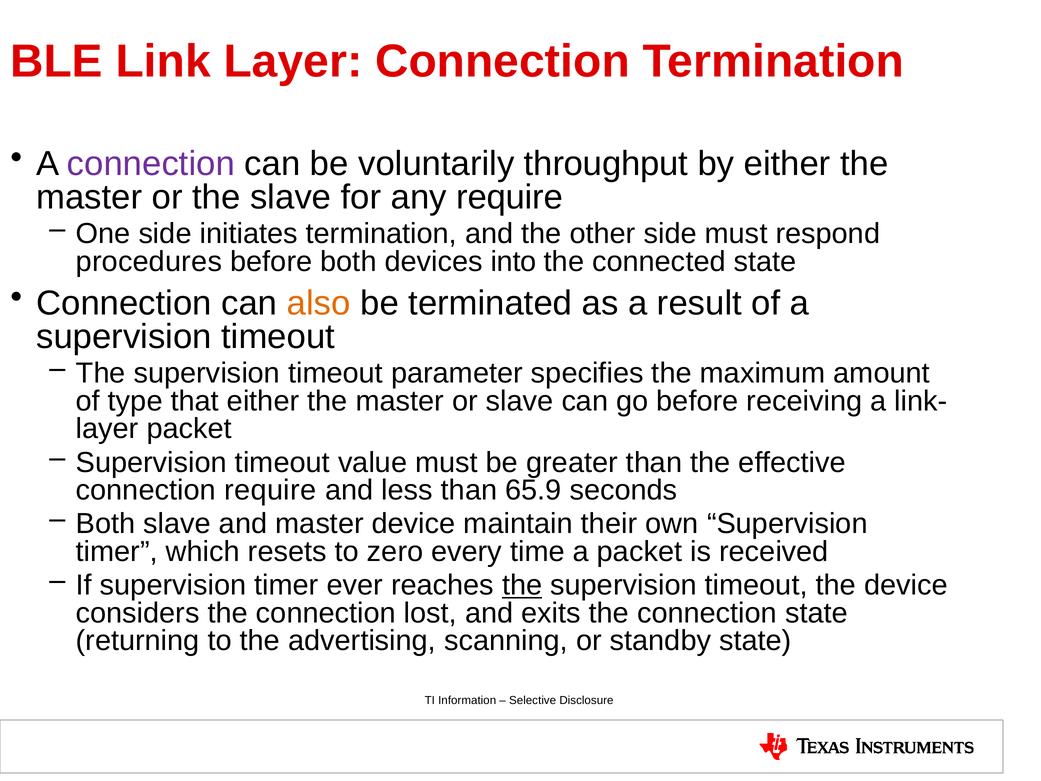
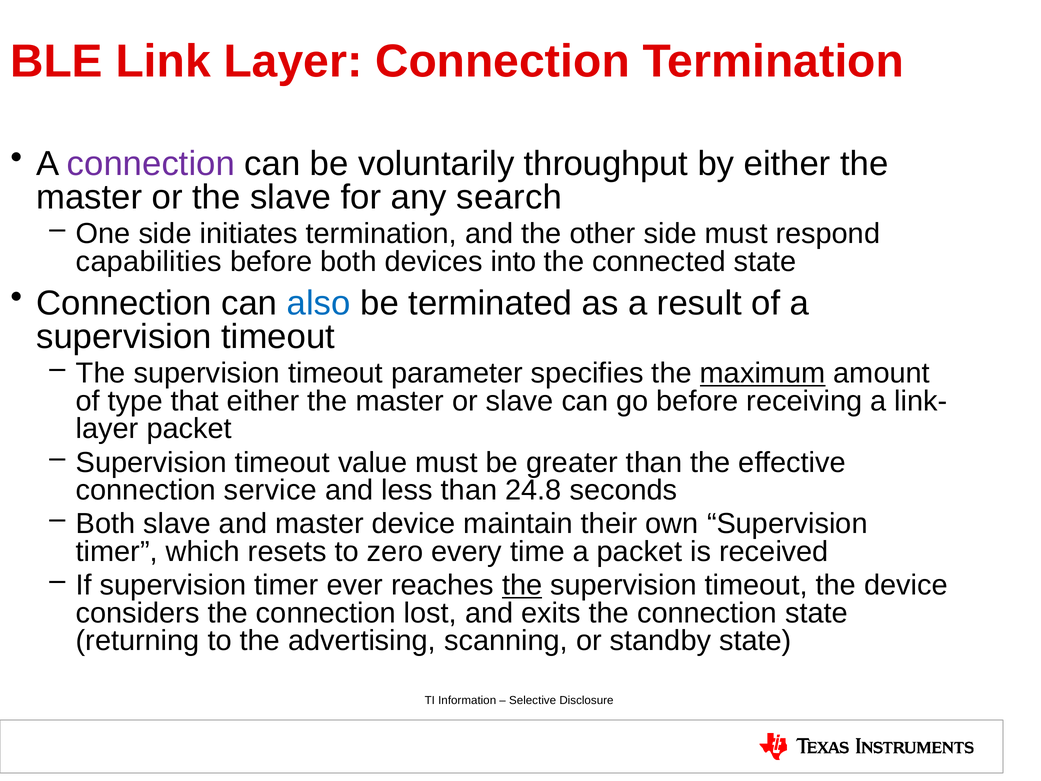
any require: require -> search
procedures: procedures -> capabilities
also colour: orange -> blue
maximum underline: none -> present
connection require: require -> service
65.9: 65.9 -> 24.8
